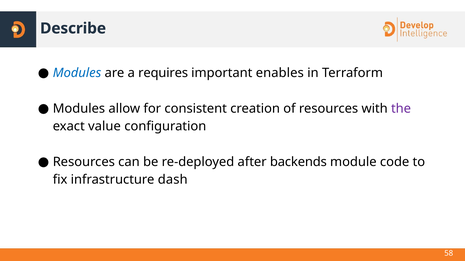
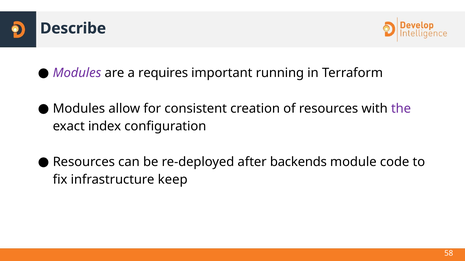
Modules at (77, 73) colour: blue -> purple
enables: enables -> running
value: value -> index
dash: dash -> keep
